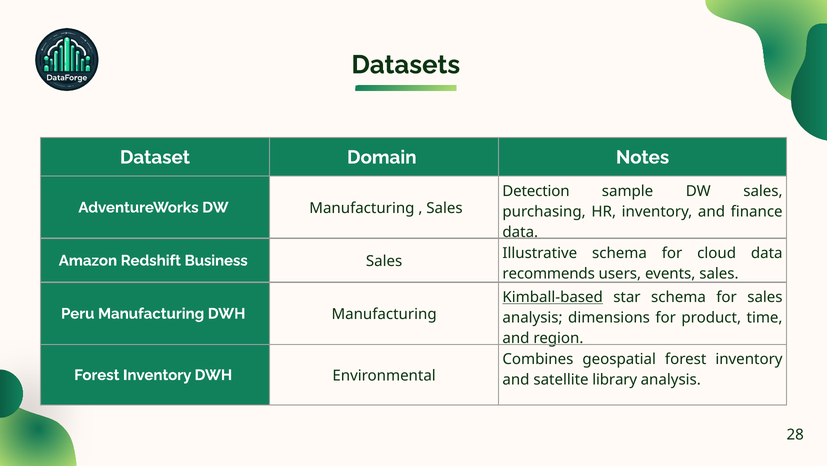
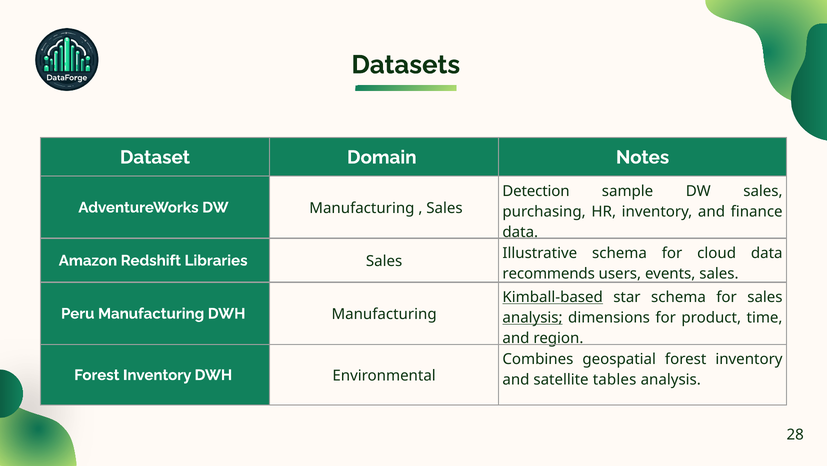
Business: Business -> Libraries
analysis at (533, 318) underline: none -> present
library: library -> tables
